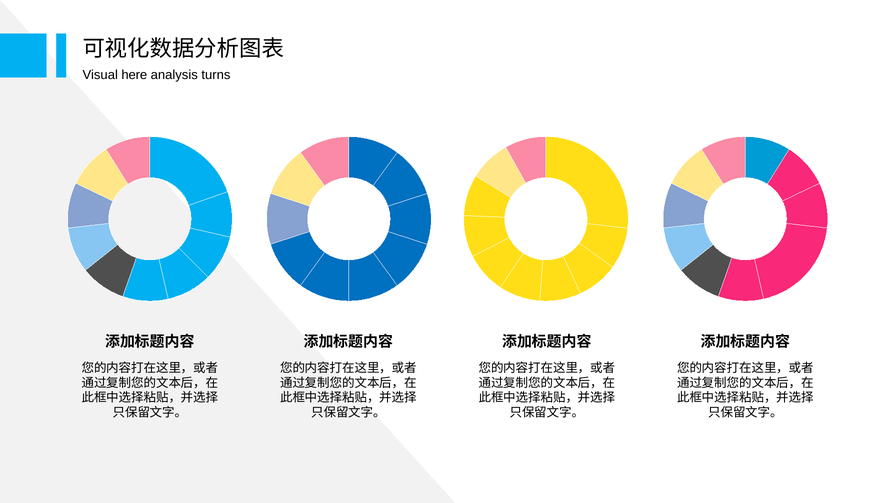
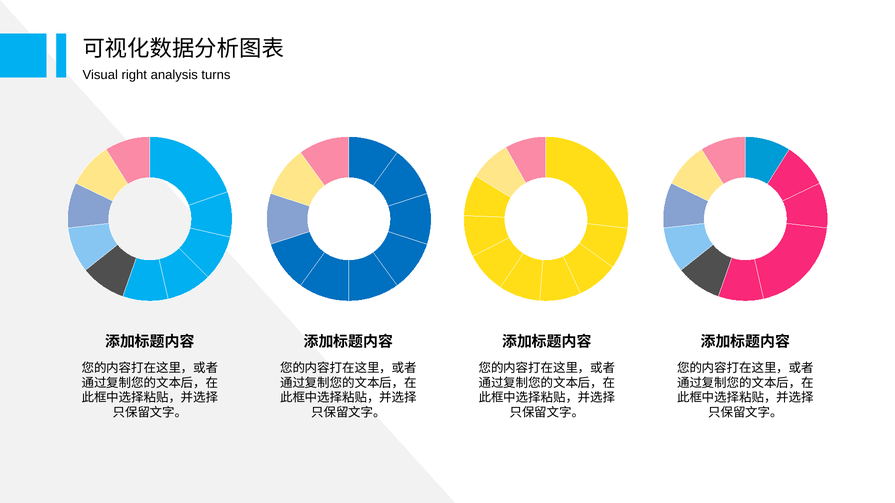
here: here -> right
